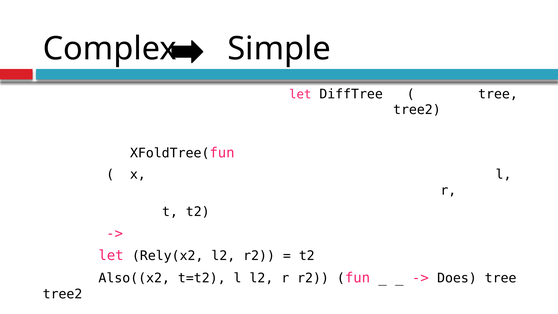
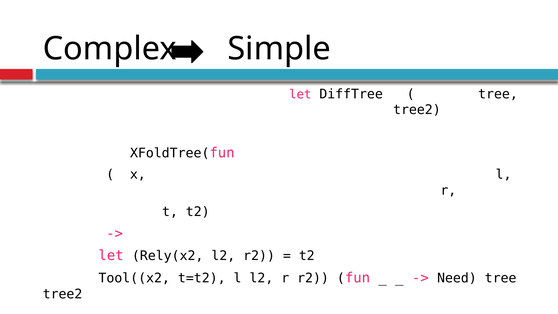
Also((x2: Also((x2 -> Tool((x2
Does: Does -> Need
